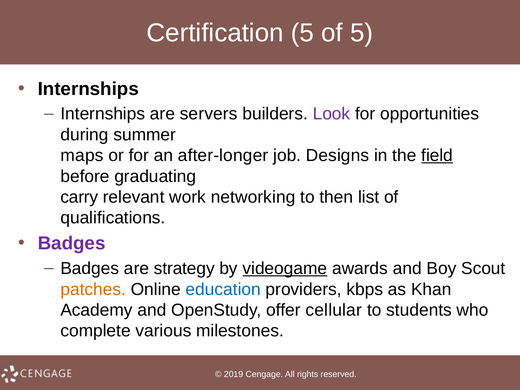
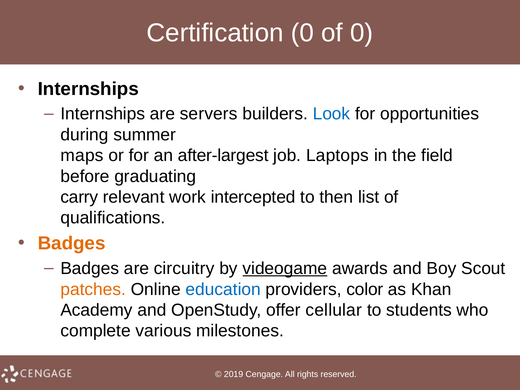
Certification 5: 5 -> 0
of 5: 5 -> 0
Look colour: purple -> blue
after-longer: after-longer -> after-largest
Designs: Designs -> Laptops
field underline: present -> none
networking: networking -> intercepted
Badges at (72, 243) colour: purple -> orange
strategy: strategy -> circuitry
kbps: kbps -> color
